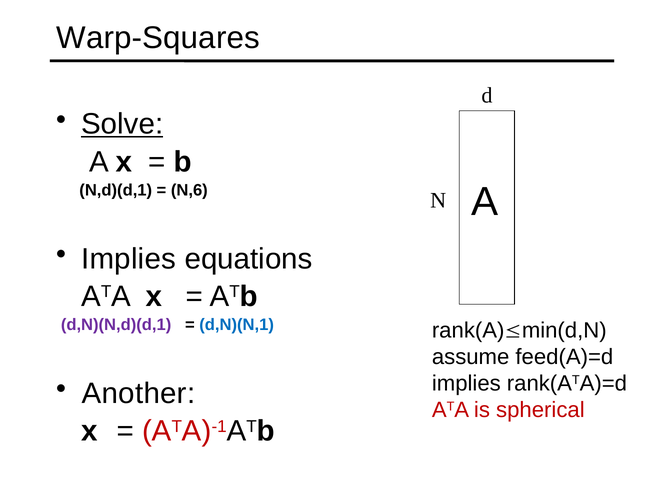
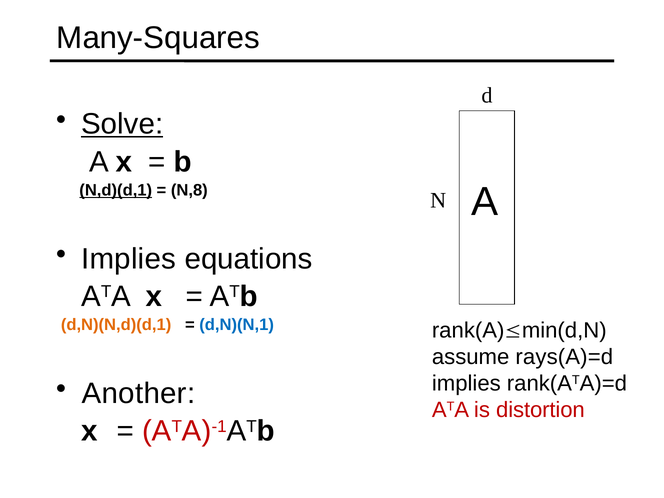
Warp-Squares: Warp-Squares -> Many-Squares
N,d)(d,1 underline: none -> present
N,6: N,6 -> N,8
d,N)(N,d)(d,1 colour: purple -> orange
feed(A)=d: feed(A)=d -> rays(A)=d
spherical: spherical -> distortion
